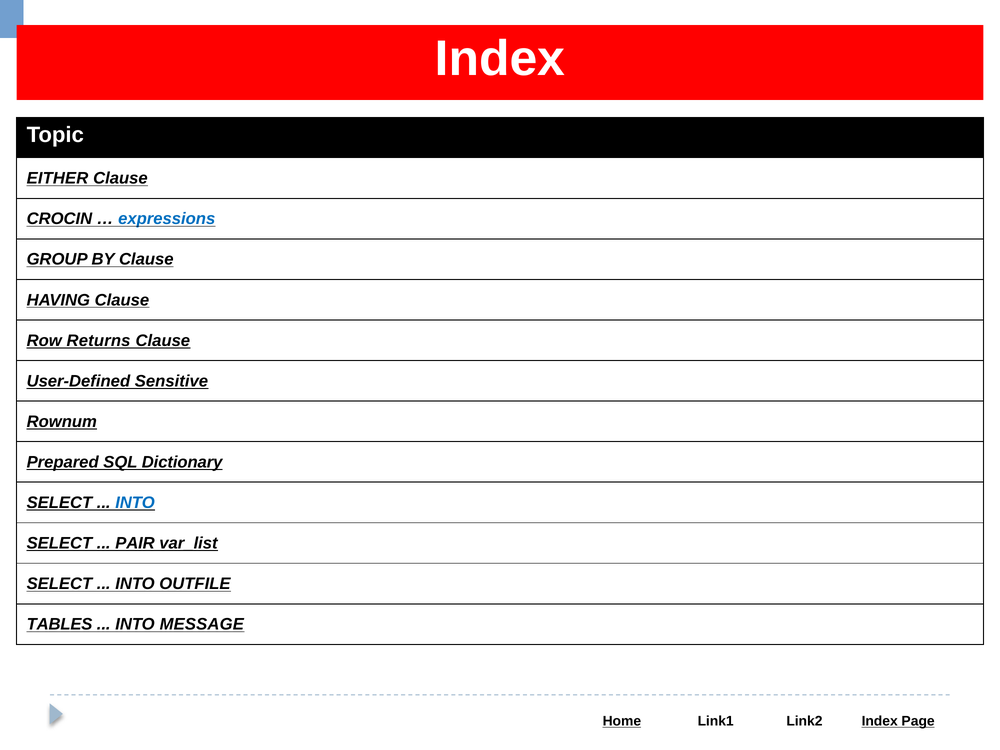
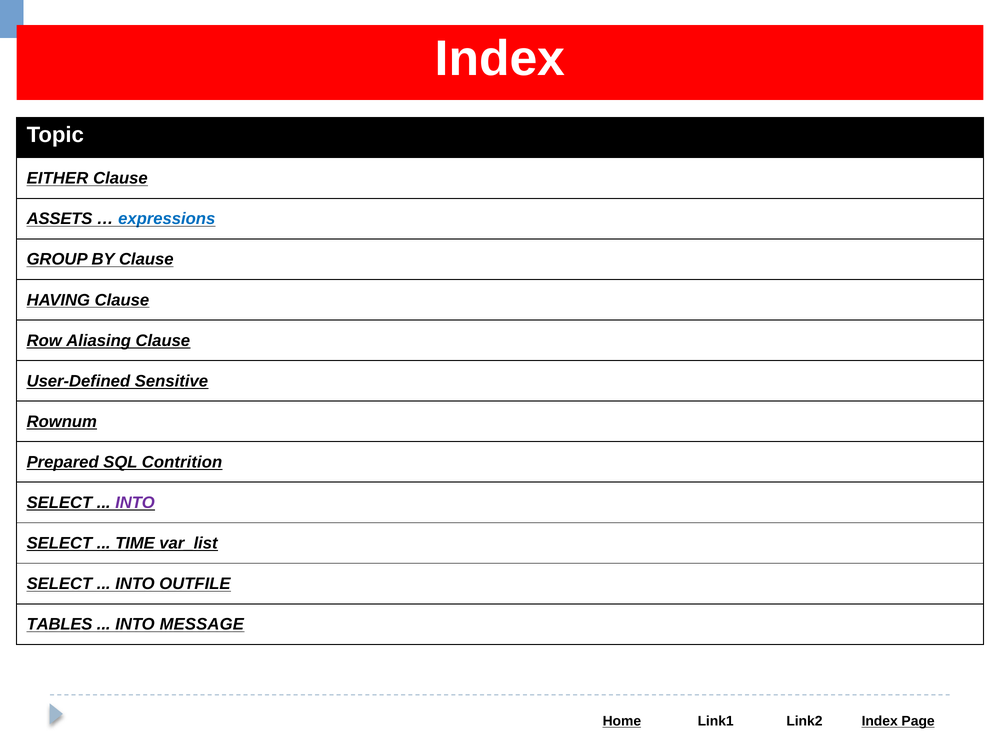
CROCIN: CROCIN -> ASSETS
Returns: Returns -> Aliasing
Dictionary: Dictionary -> Contrition
INTO at (135, 503) colour: blue -> purple
PAIR: PAIR -> TIME
